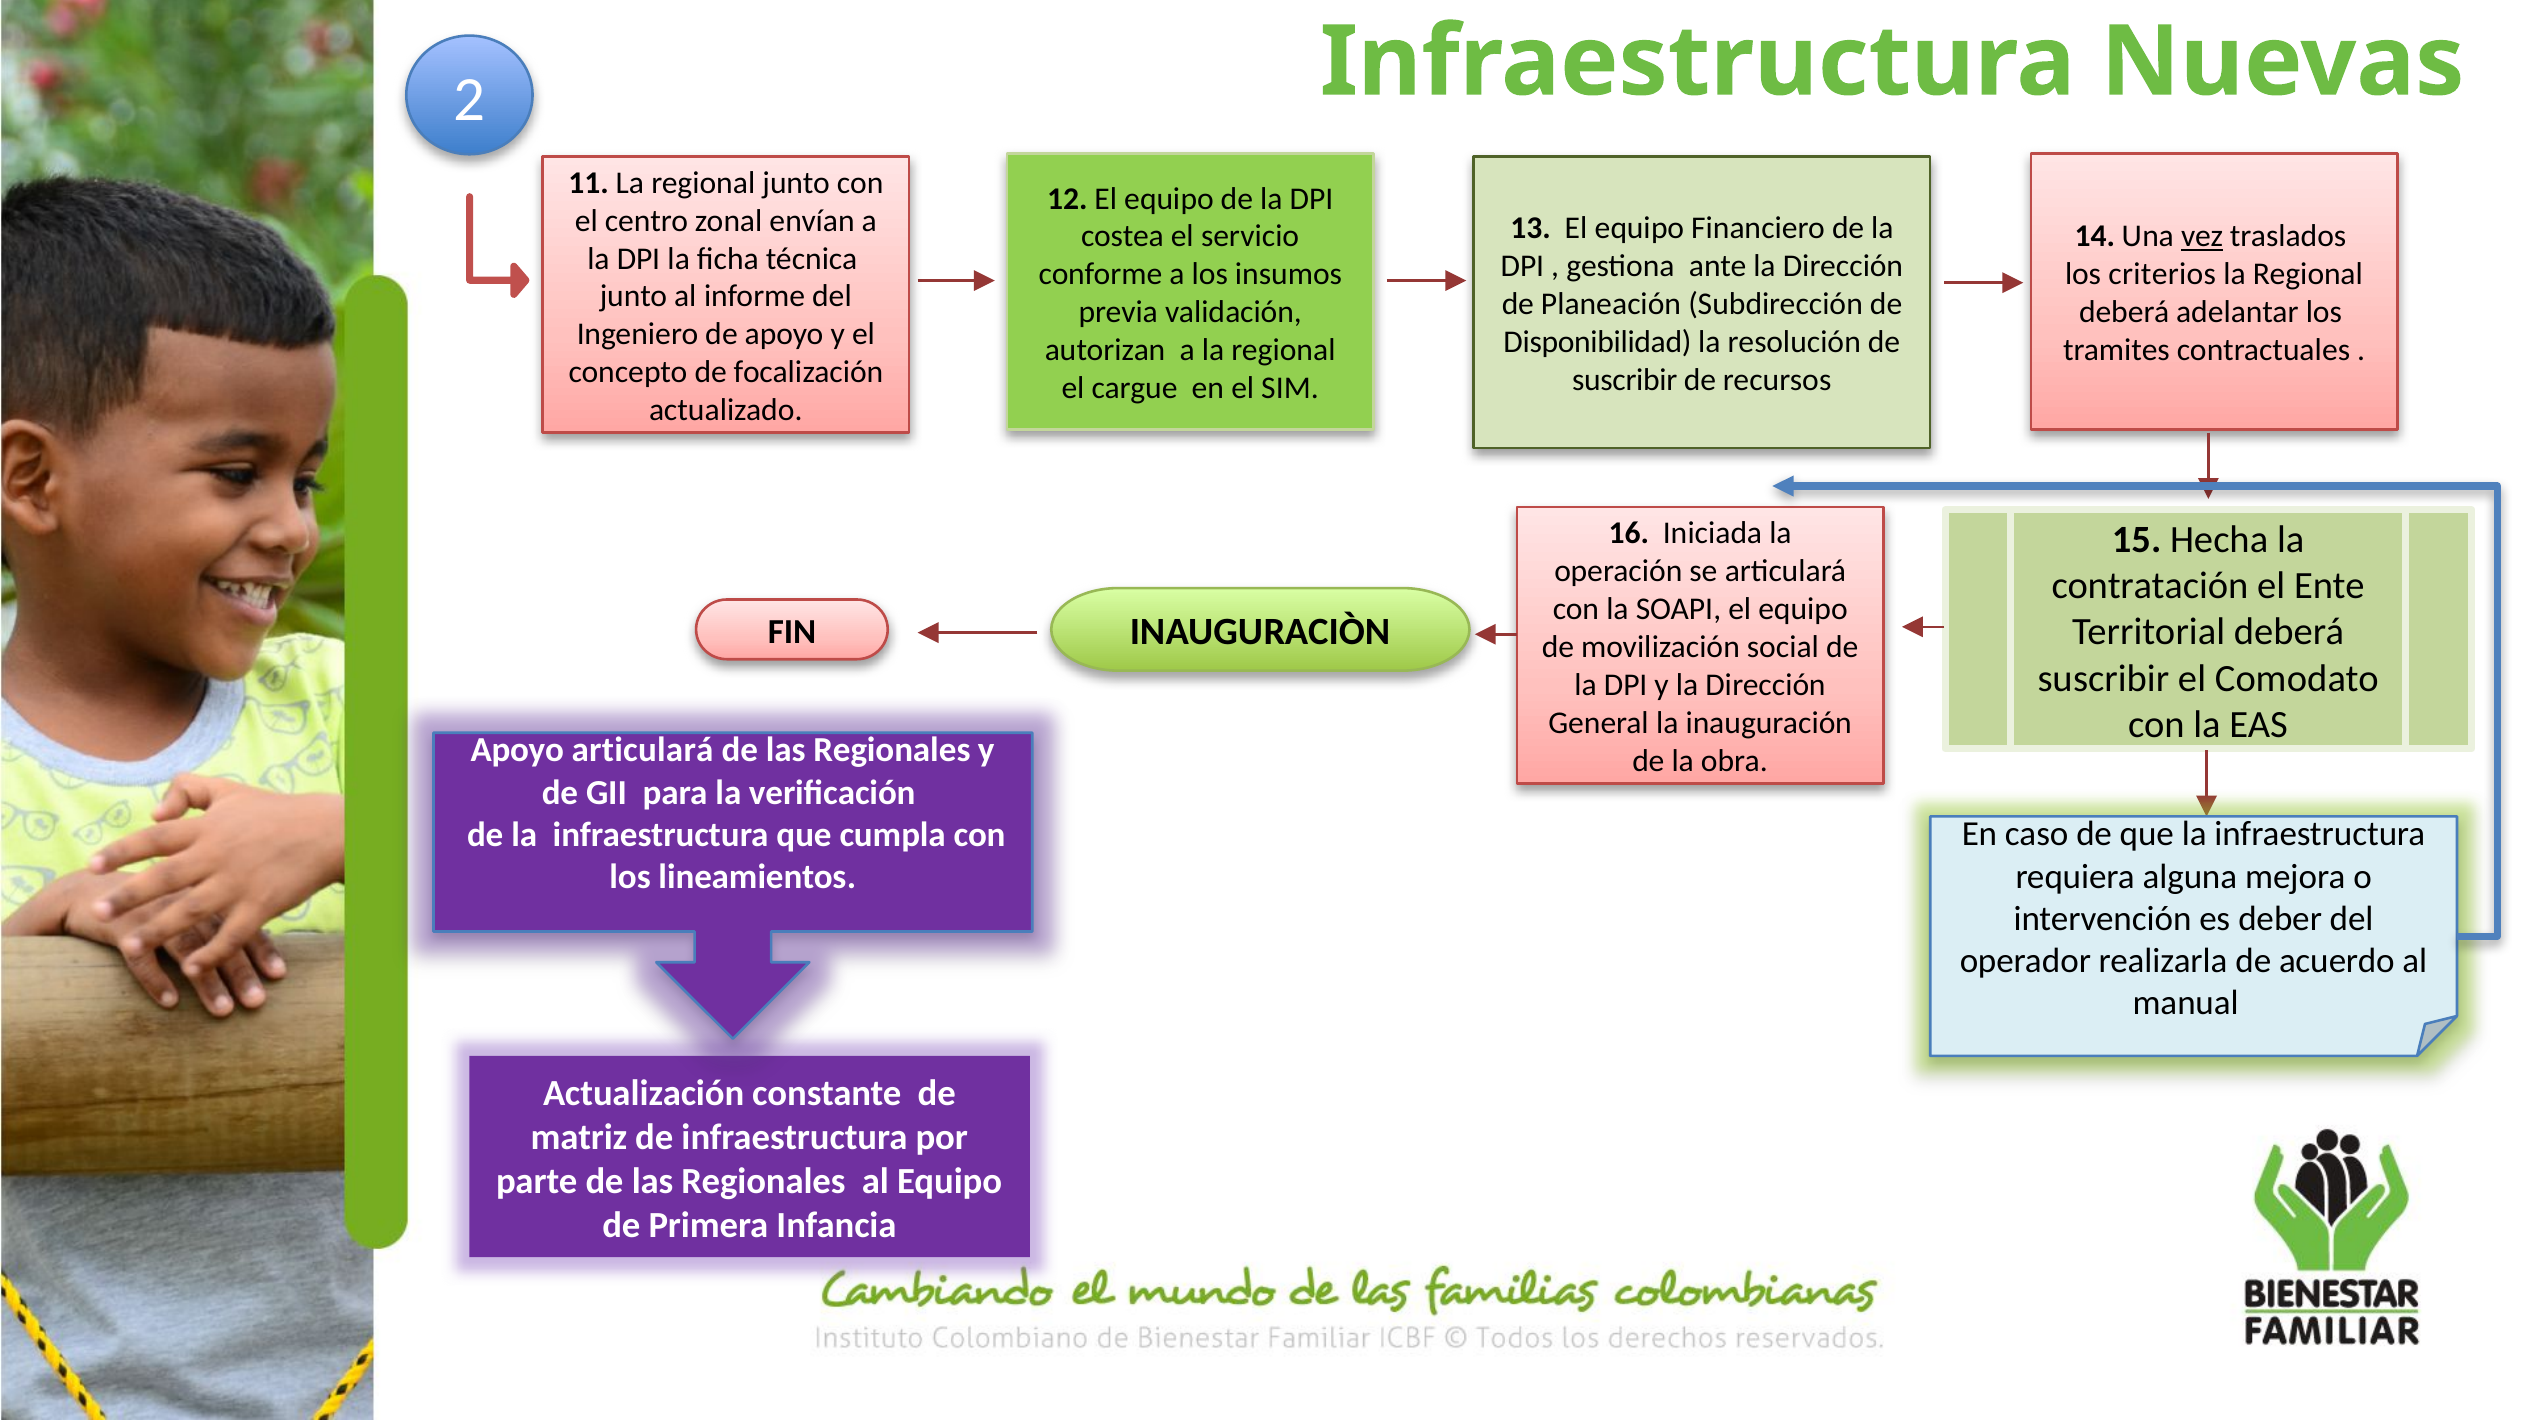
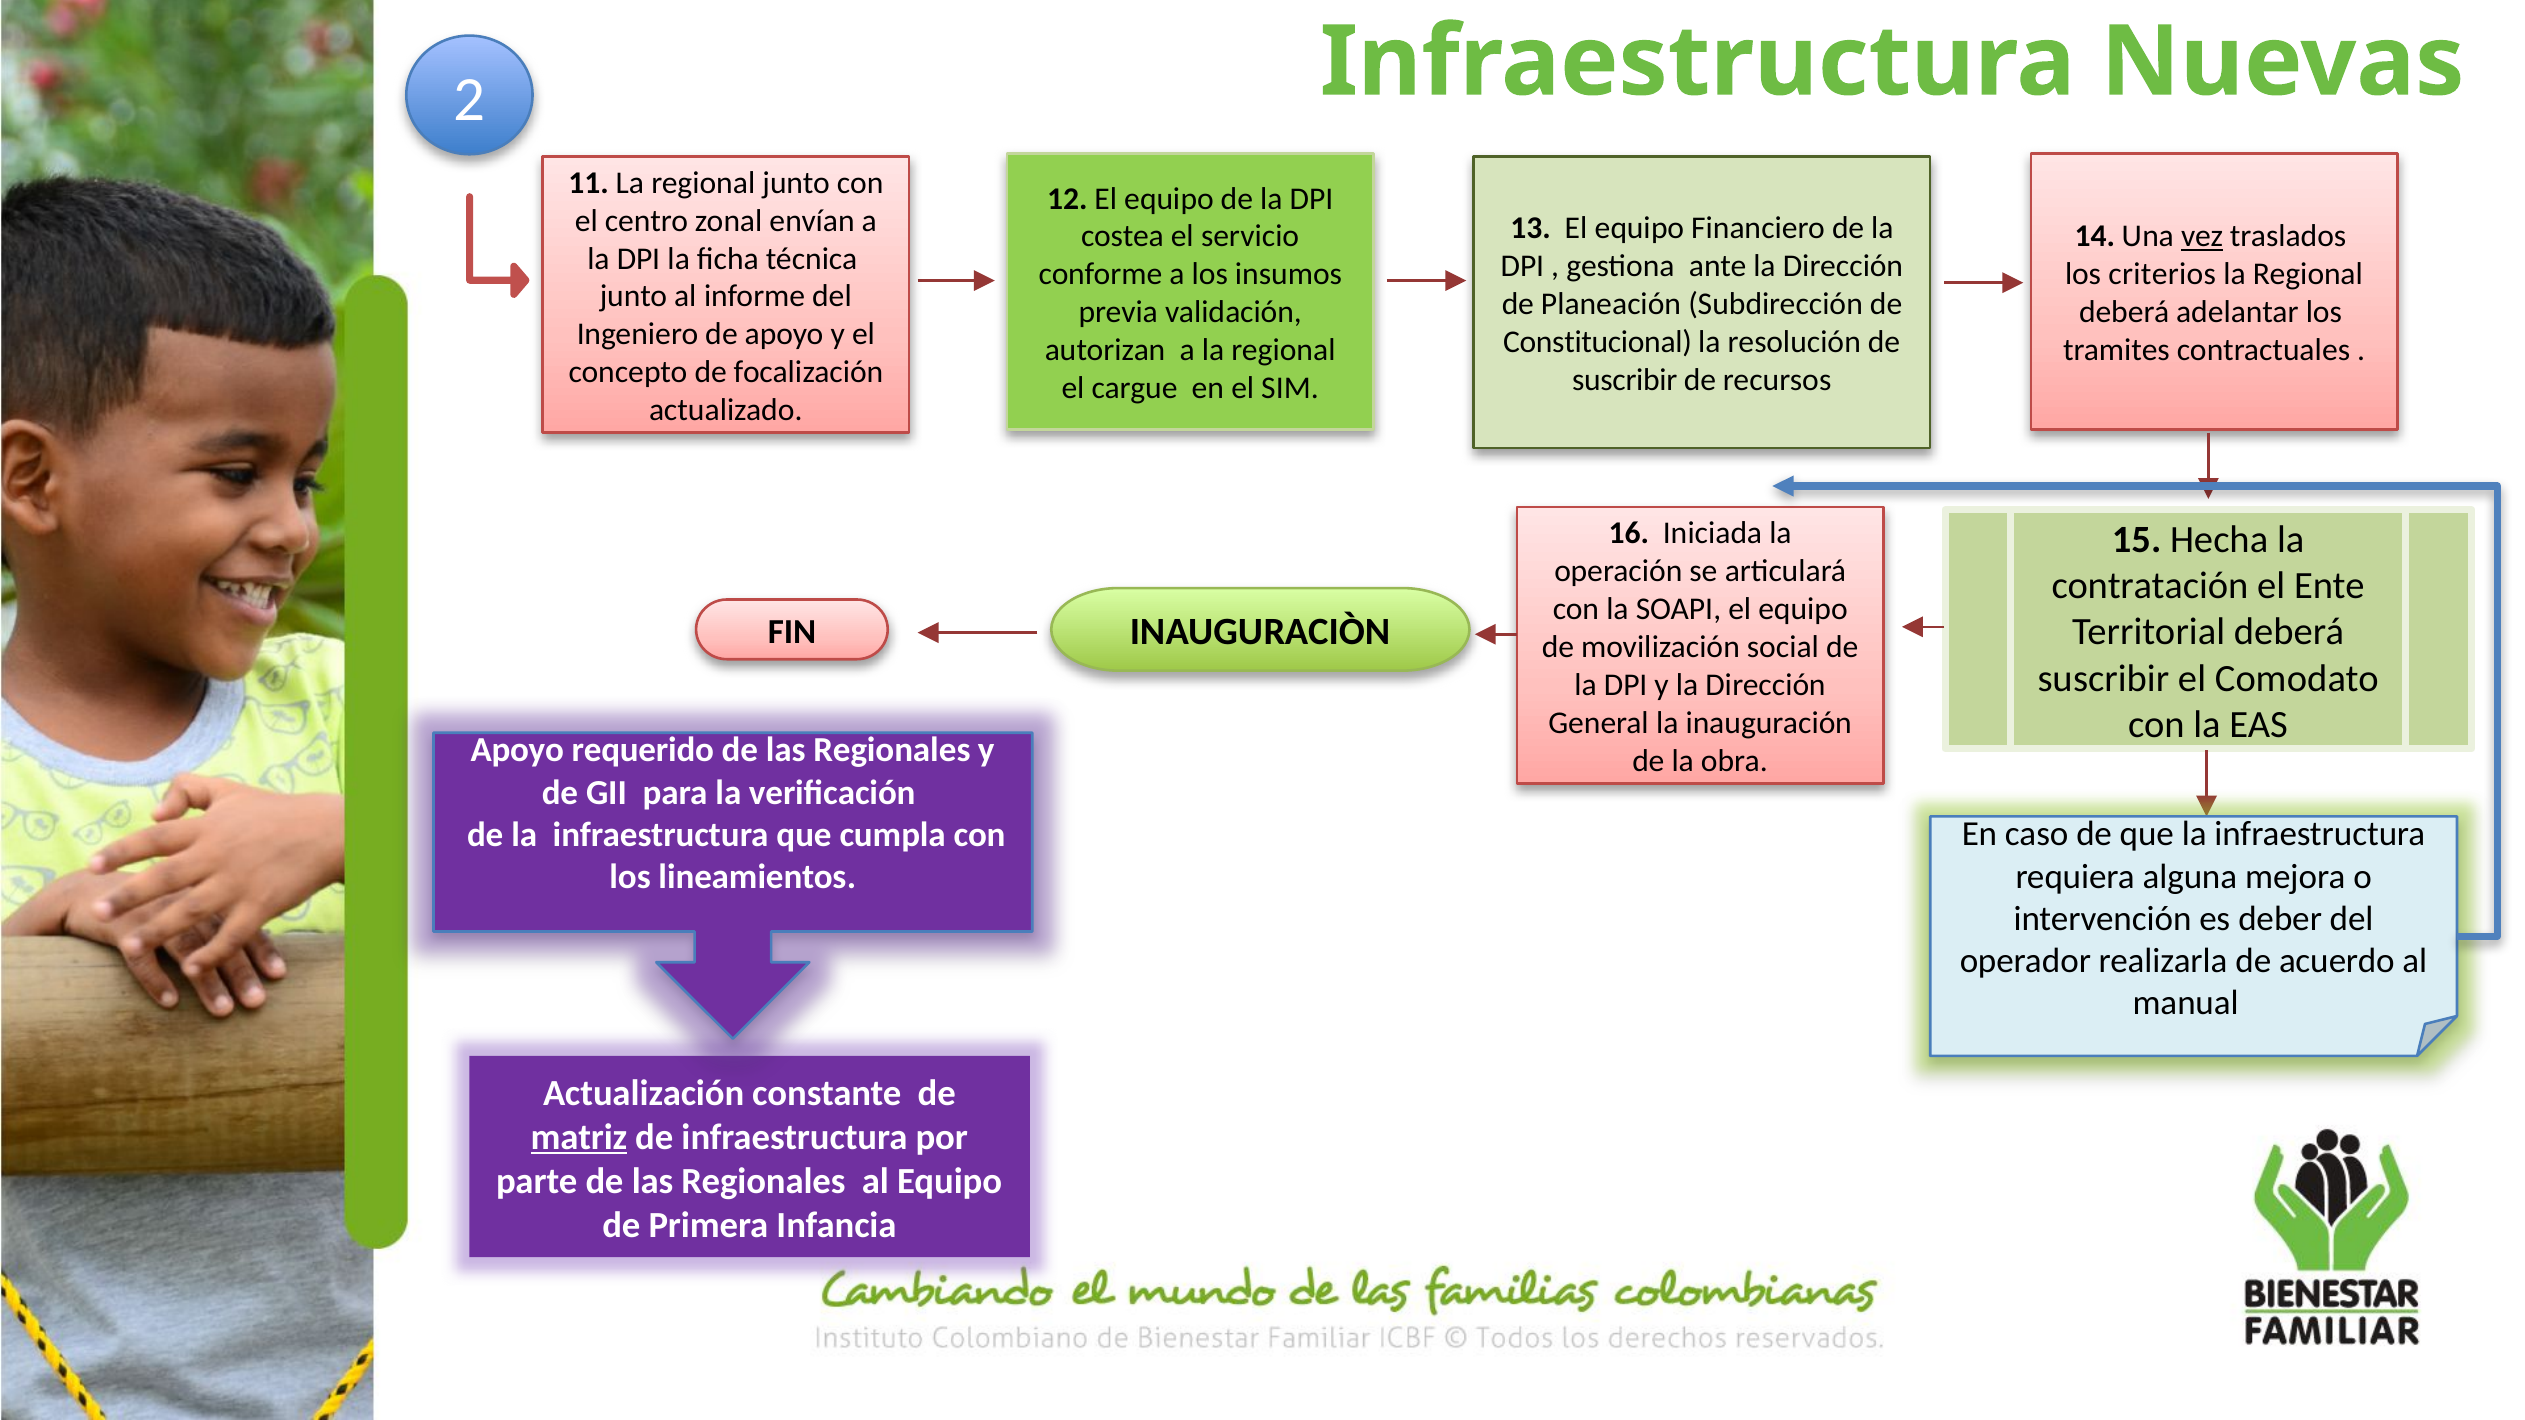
Disponibilidad: Disponibilidad -> Constitucional
Apoyo articulará: articulará -> requerido
matriz underline: none -> present
